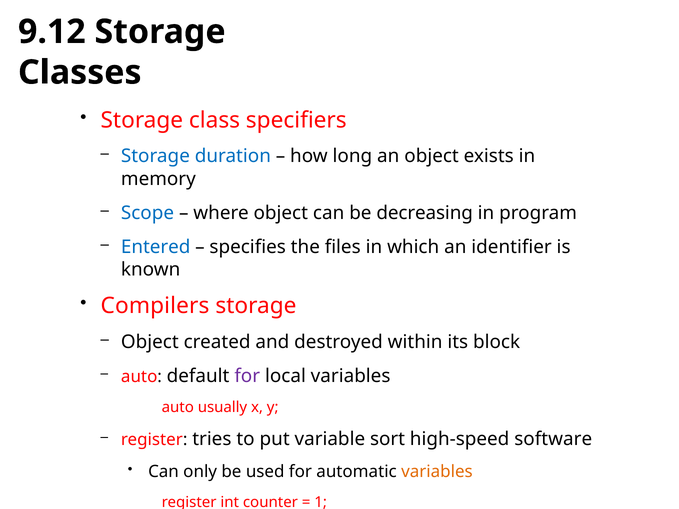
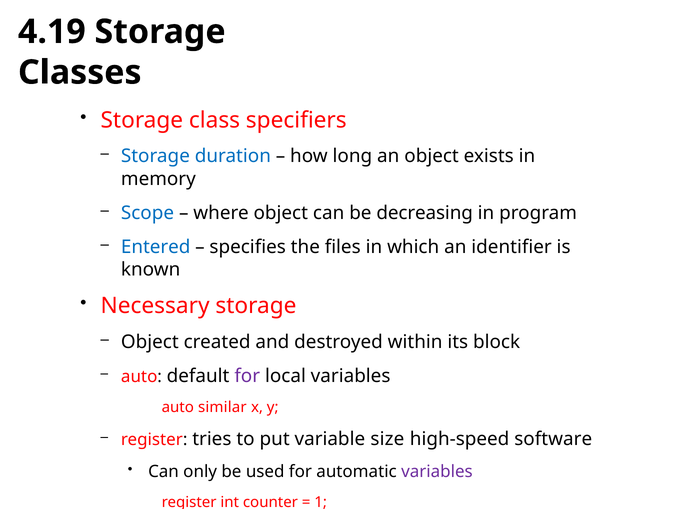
9.12: 9.12 -> 4.19
Compilers: Compilers -> Necessary
usually: usually -> similar
sort: sort -> size
variables at (437, 472) colour: orange -> purple
